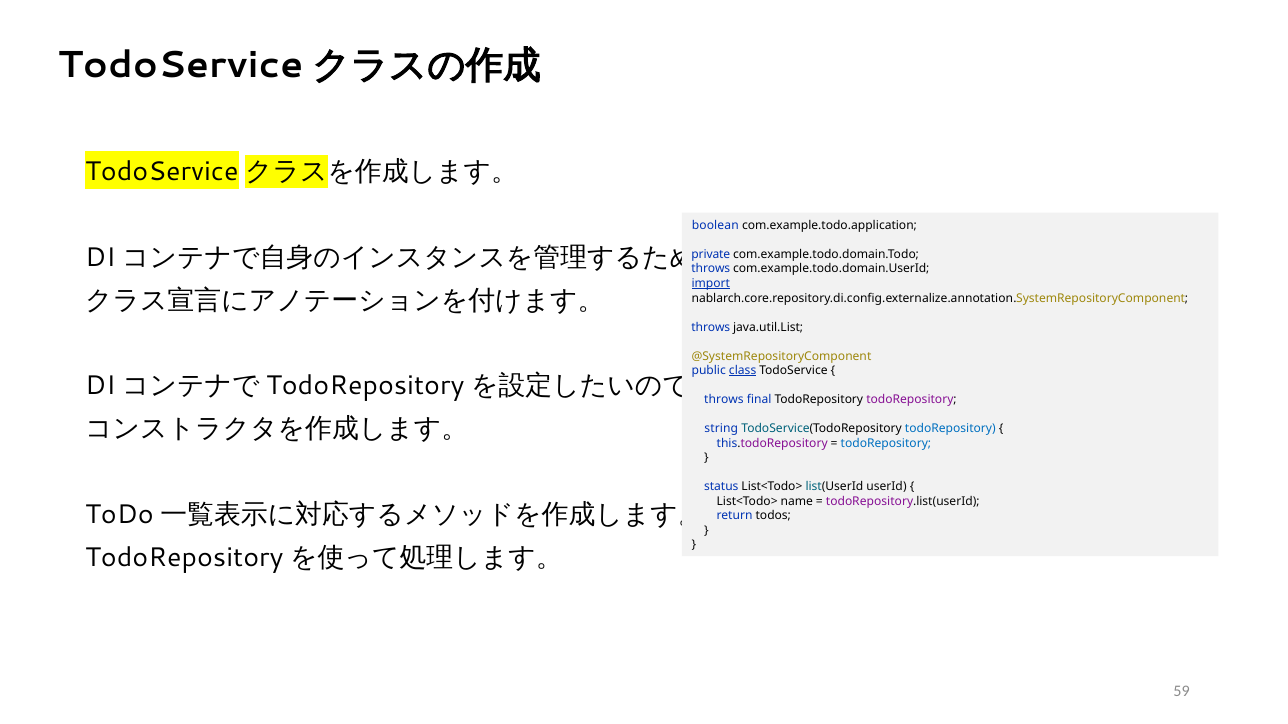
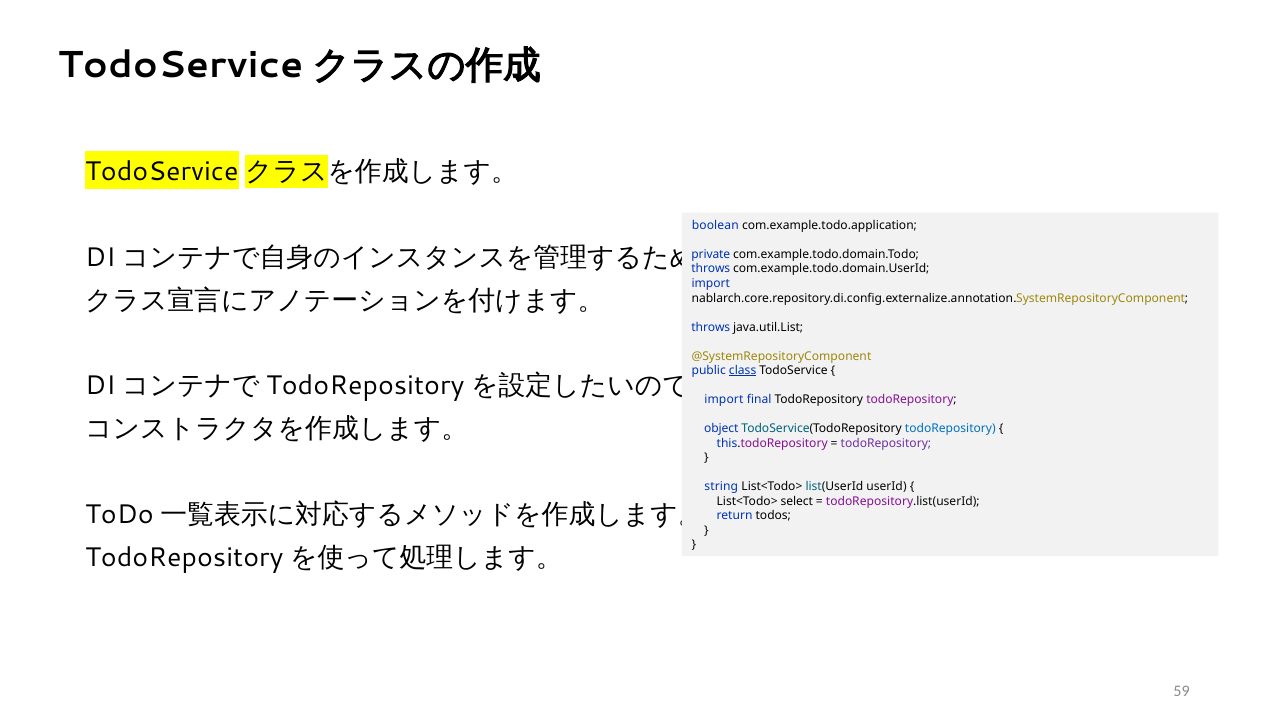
import at (711, 284) underline: present -> none
throws at (724, 400): throws -> import
string: string -> object
todoRepository at (886, 444) colour: blue -> purple
status: status -> string
name: name -> select
